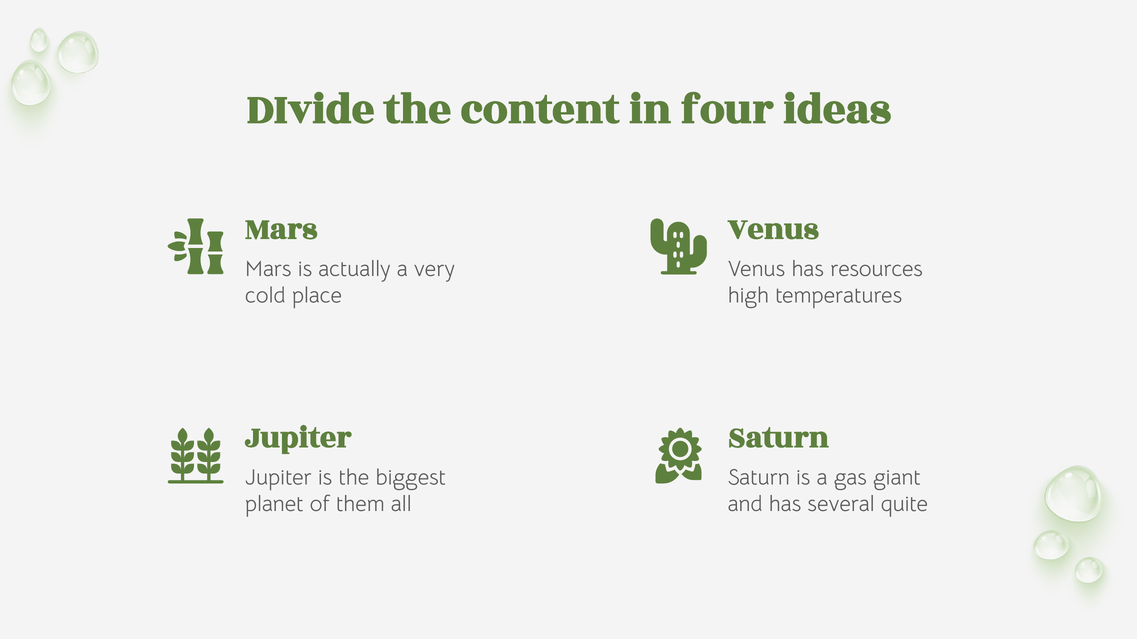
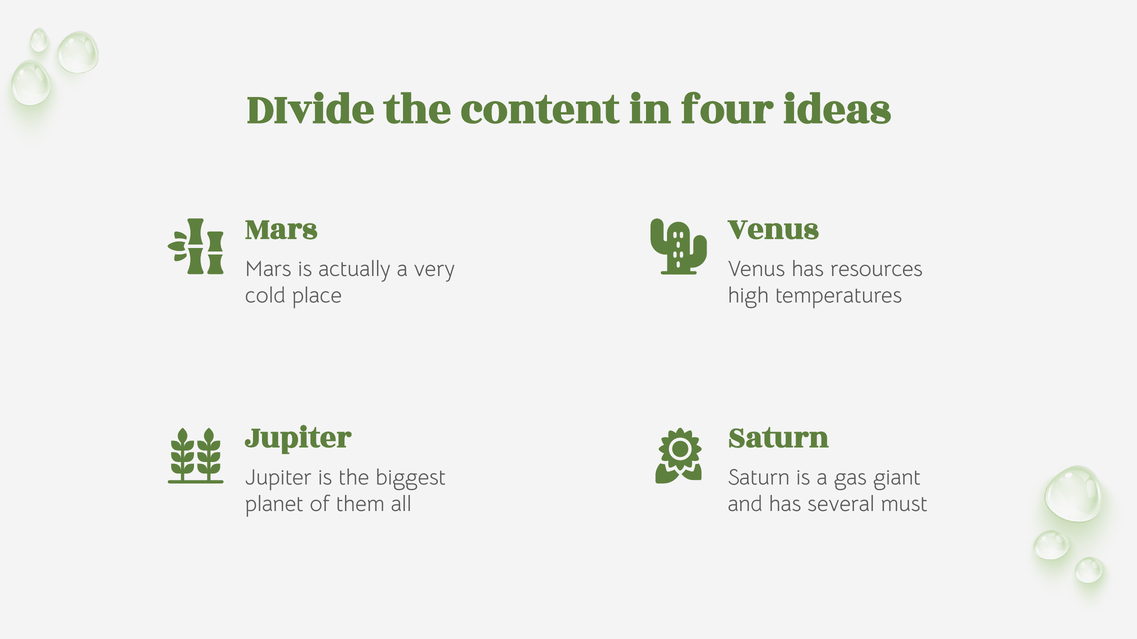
quite: quite -> must
